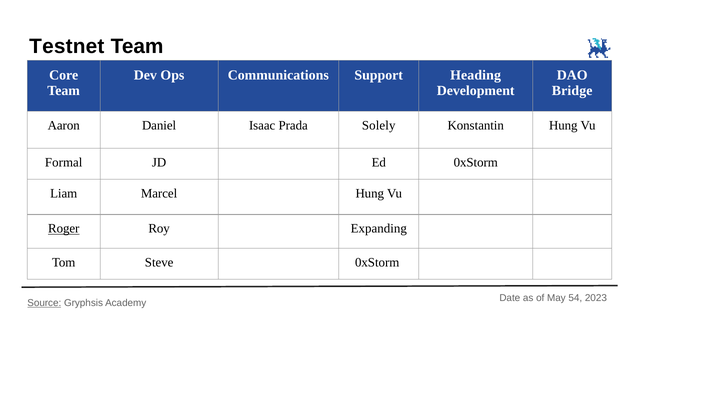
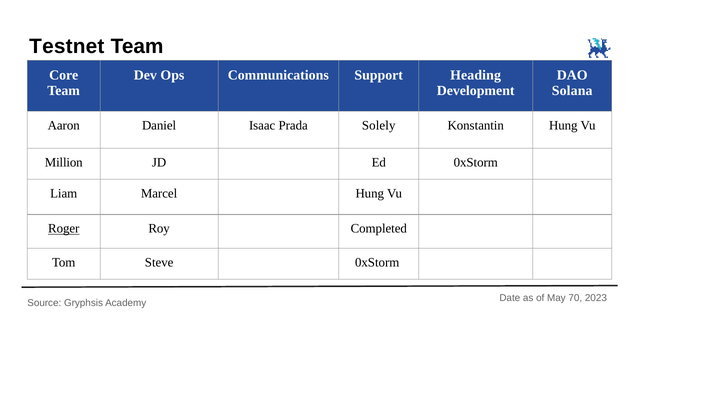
Bridge: Bridge -> Solana
Formal: Formal -> Million
Expanding: Expanding -> Completed
Source underline: present -> none
54: 54 -> 70
